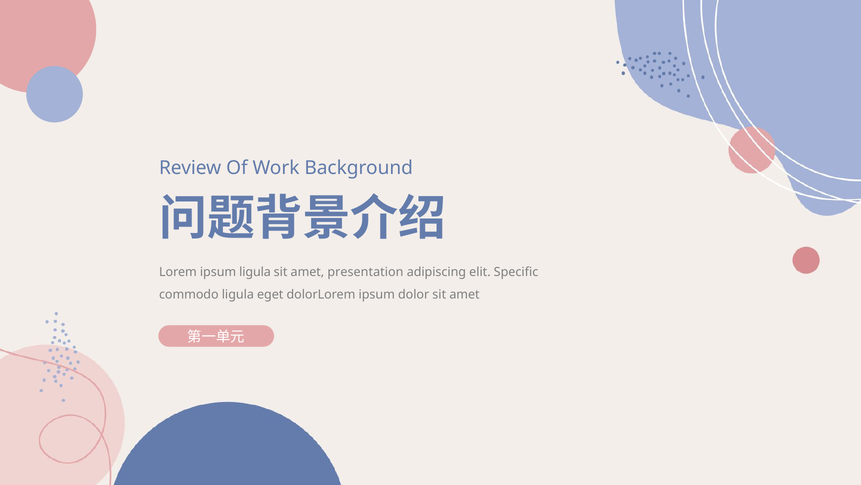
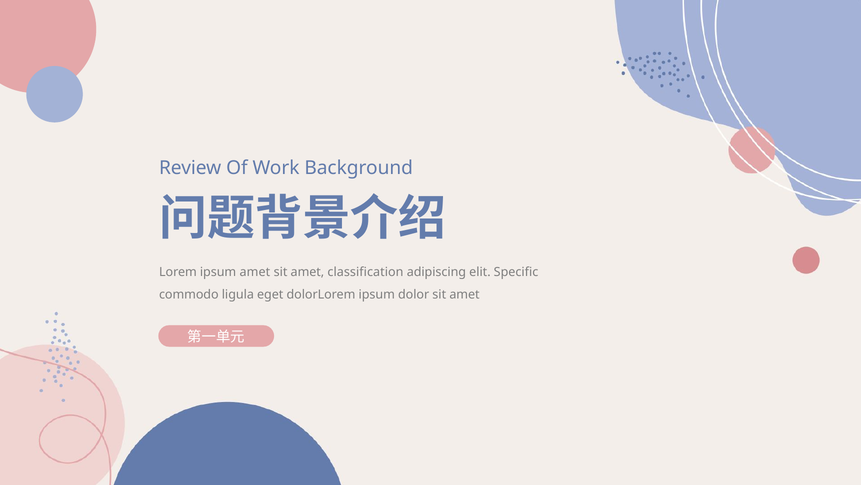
ipsum ligula: ligula -> amet
presentation: presentation -> classification
